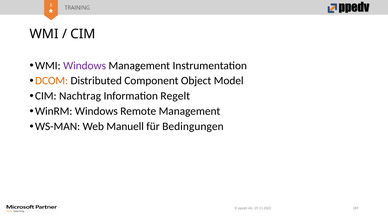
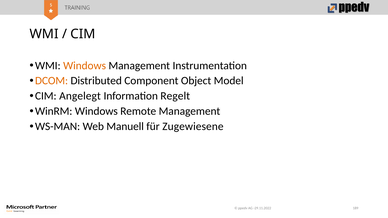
Windows at (85, 66) colour: purple -> orange
Nachtrag: Nachtrag -> Angelegt
Bedingungen: Bedingungen -> Zugewiesene
